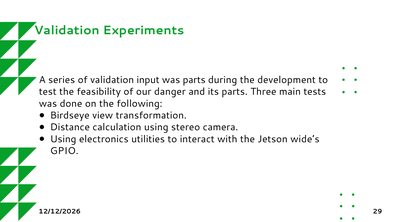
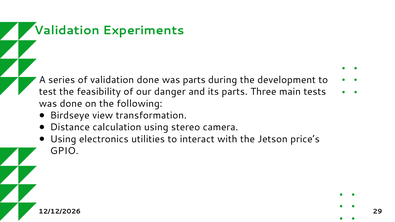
validation input: input -> done
wide’s: wide’s -> price’s
